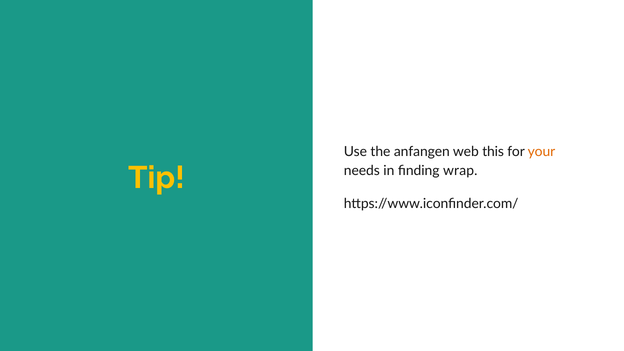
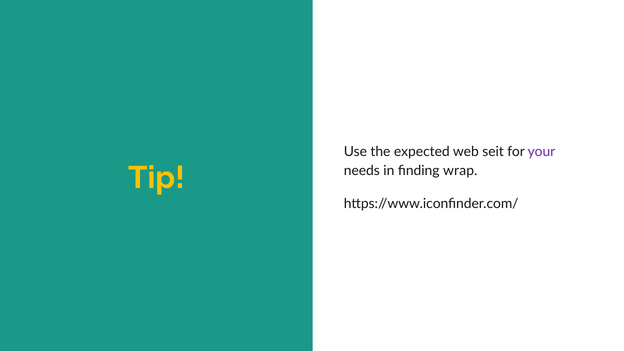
anfangen: anfangen -> expected
this: this -> seit
your colour: orange -> purple
